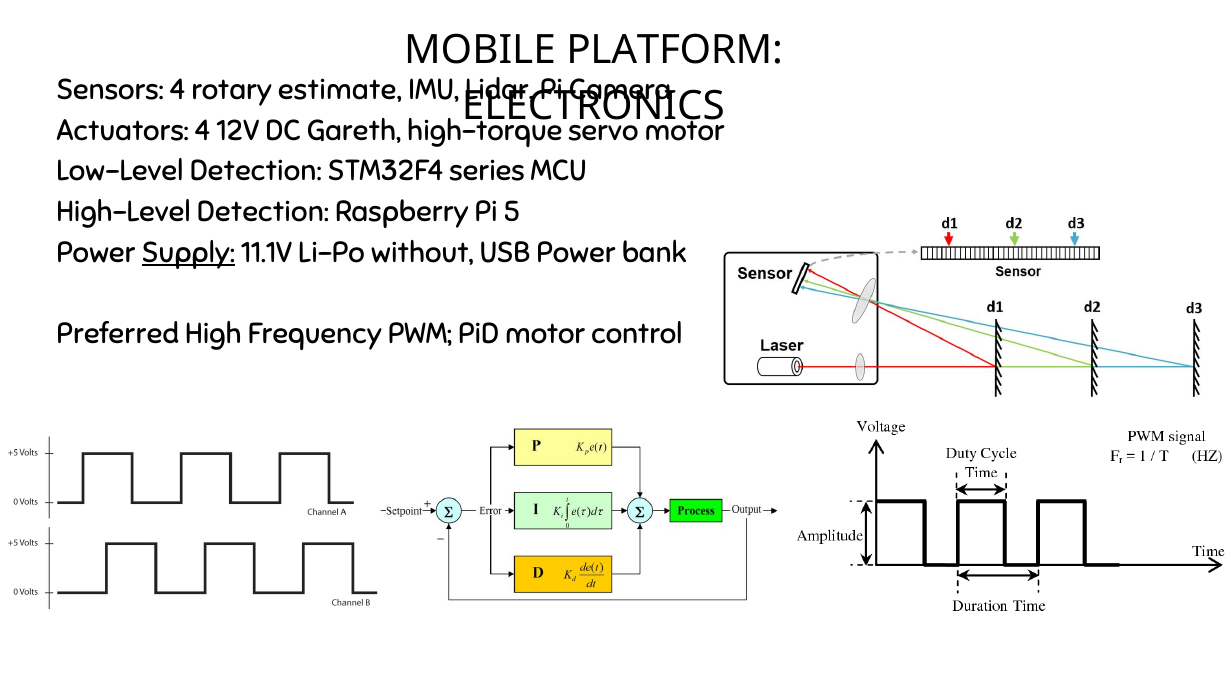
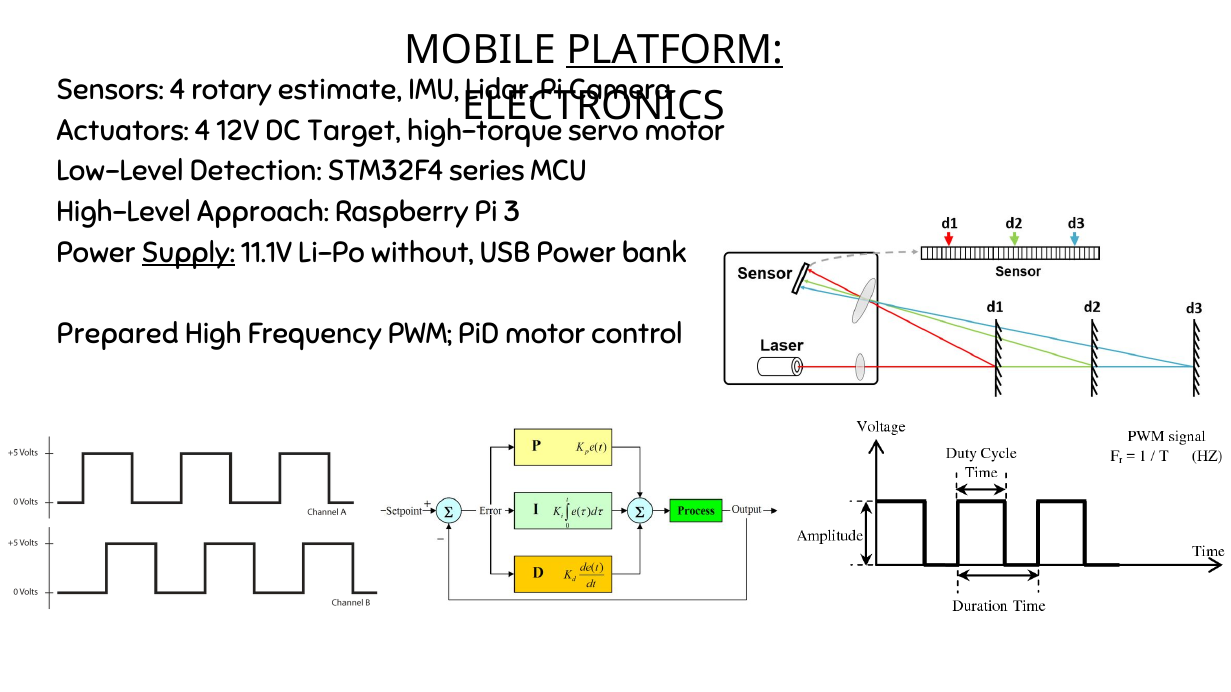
PLATFORM underline: none -> present
Gareth: Gareth -> Target
High-Level Detection: Detection -> Approach
5: 5 -> 3
Preferred: Preferred -> Prepared
